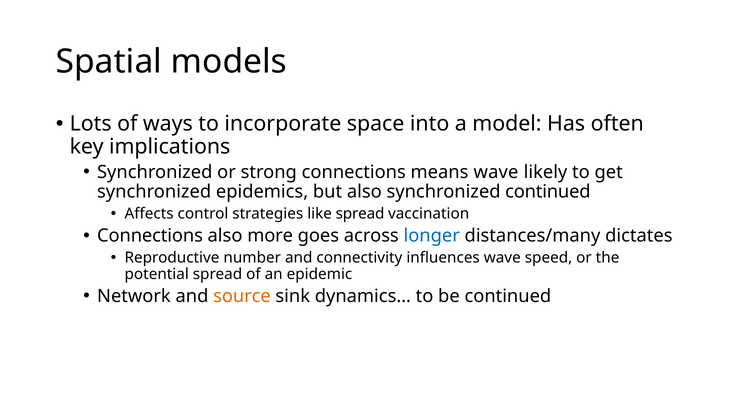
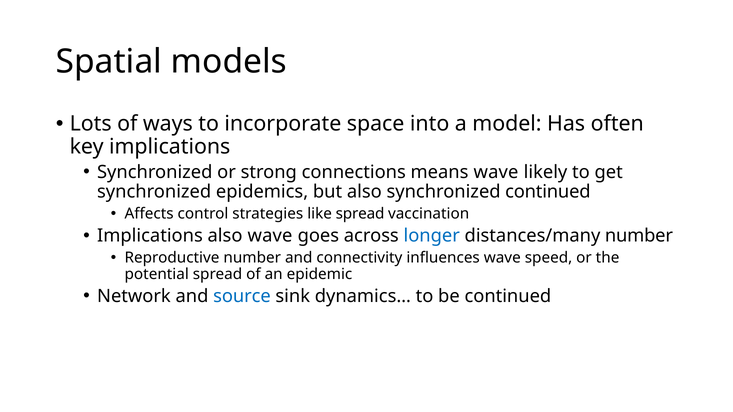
Connections at (150, 236): Connections -> Implications
also more: more -> wave
distances/many dictates: dictates -> number
source colour: orange -> blue
